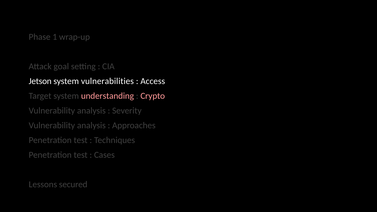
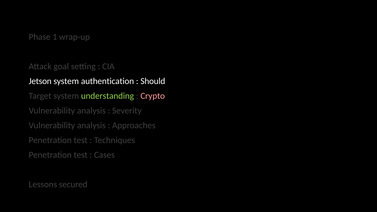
vulnerabilities: vulnerabilities -> authentication
Access: Access -> Should
understanding colour: pink -> light green
